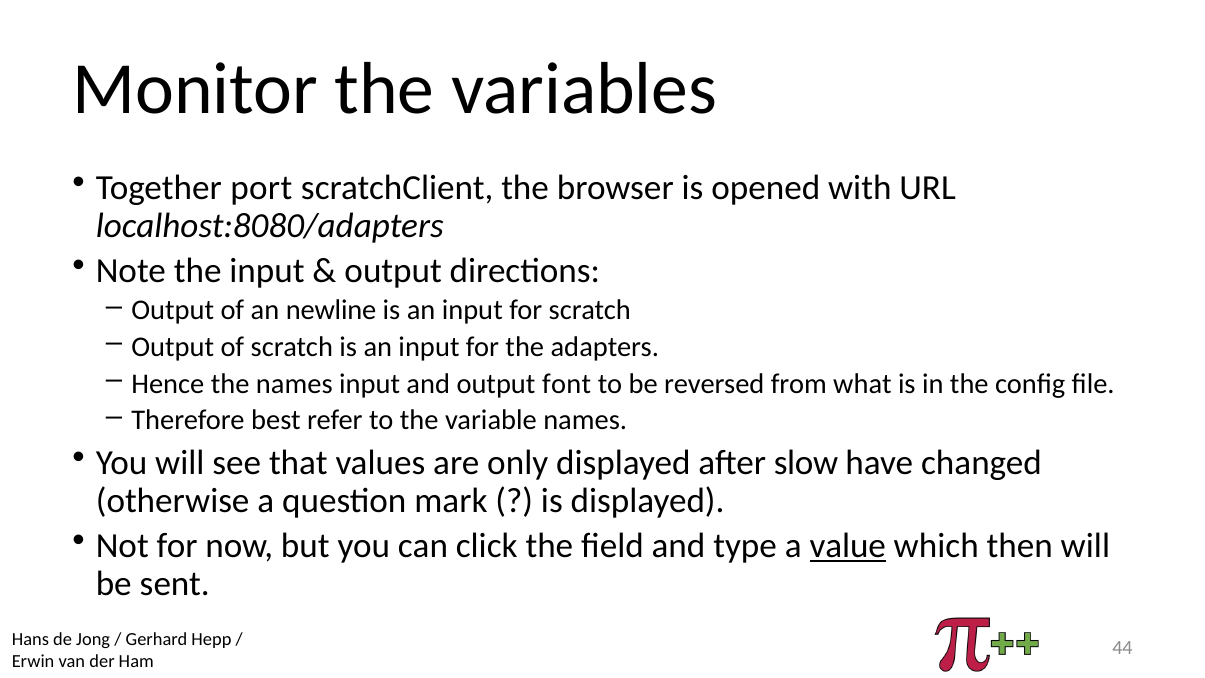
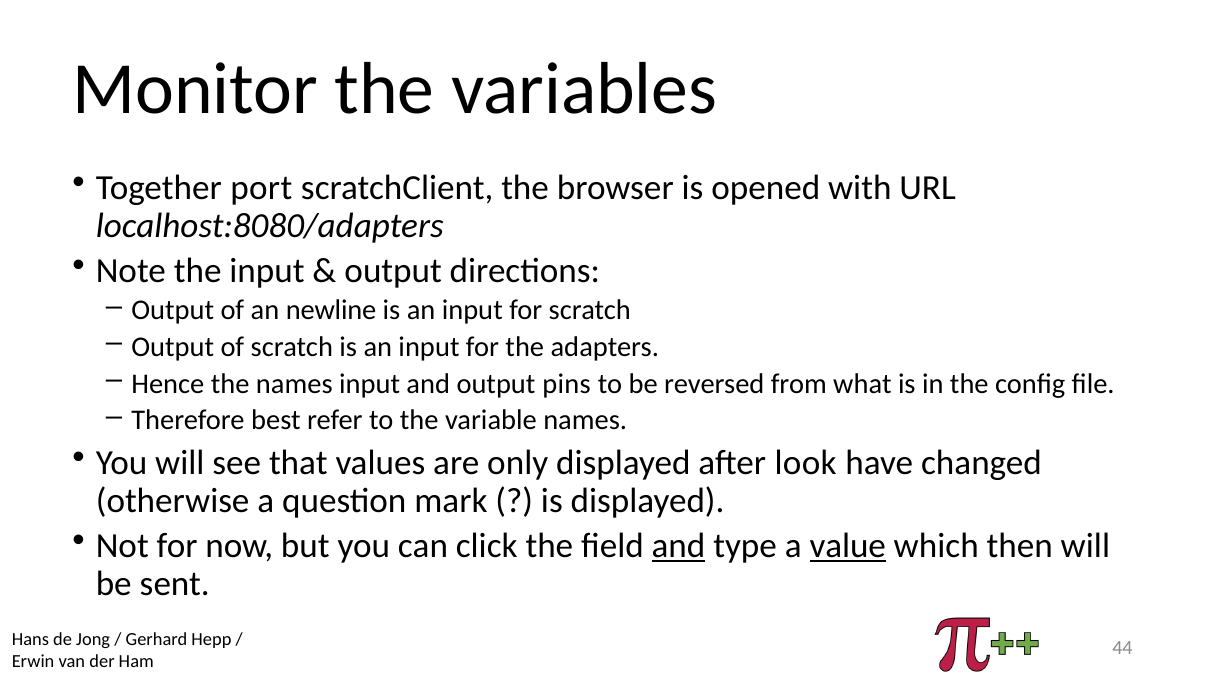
font: font -> pins
slow: slow -> look
and at (679, 546) underline: none -> present
